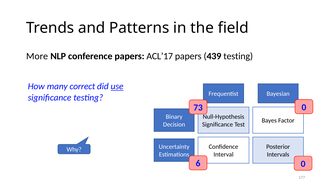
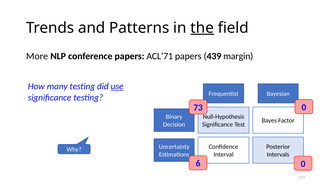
the underline: none -> present
ACL’17: ACL’17 -> ACL’71
439 testing: testing -> margin
many correct: correct -> testing
